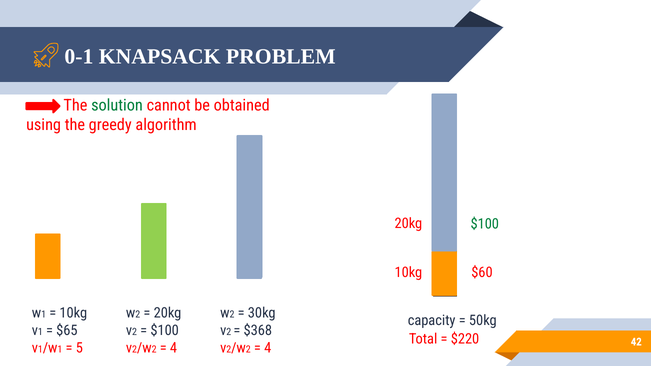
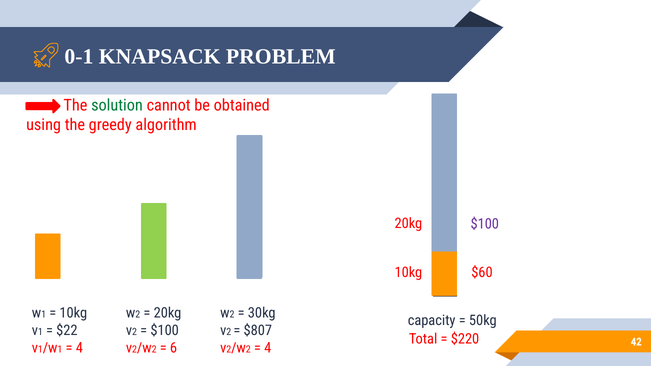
$100 at (485, 224) colour: green -> purple
$65: $65 -> $22
$368: $368 -> $807
5 at (79, 348): 5 -> 4
4 at (174, 348): 4 -> 6
